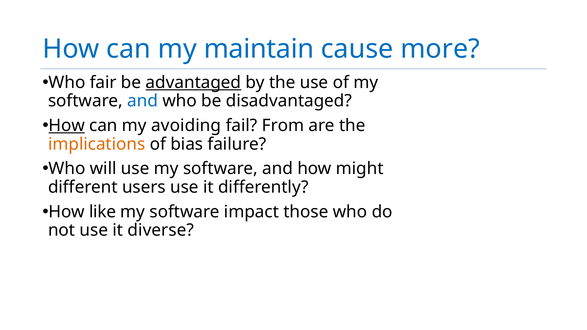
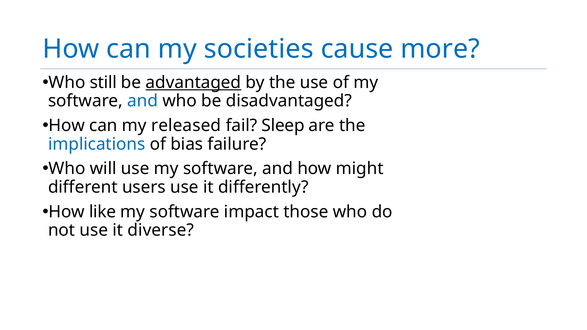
maintain: maintain -> societies
fair: fair -> still
How at (67, 126) underline: present -> none
avoiding: avoiding -> released
From: From -> Sleep
implications colour: orange -> blue
